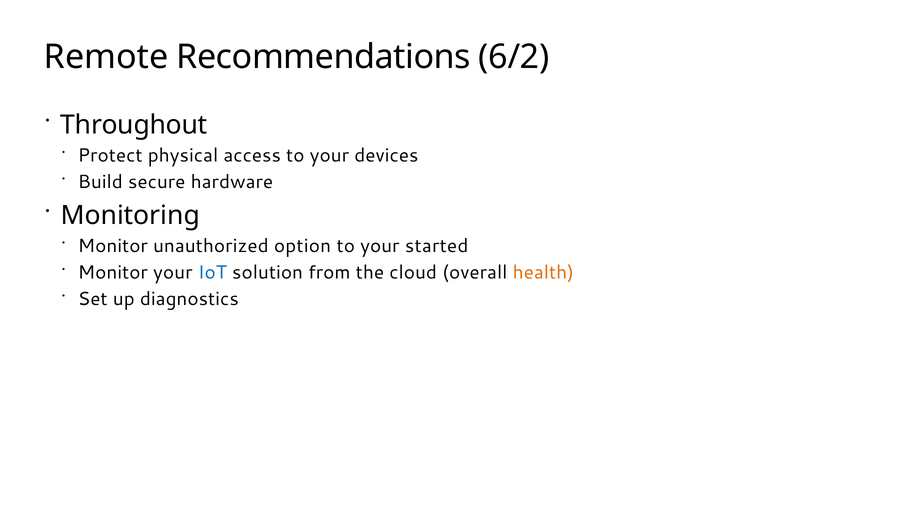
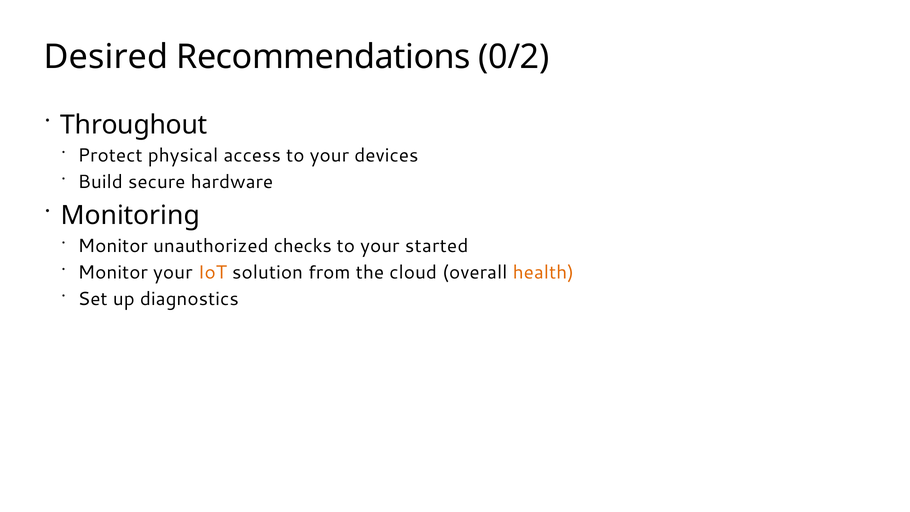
Remote: Remote -> Desired
6/2: 6/2 -> 0/2
option: option -> checks
IoT colour: blue -> orange
